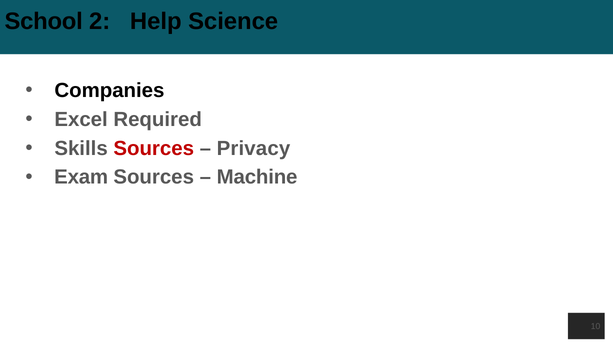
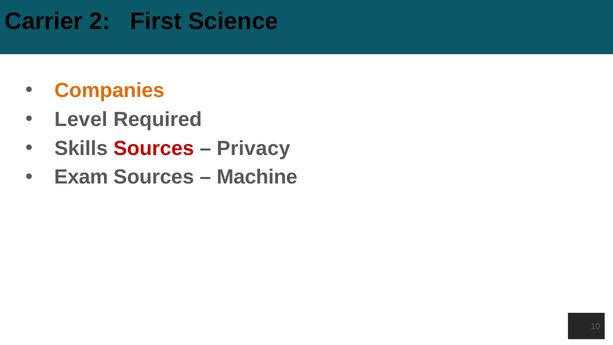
School: School -> Carrier
Help: Help -> First
Companies colour: black -> orange
Excel: Excel -> Level
